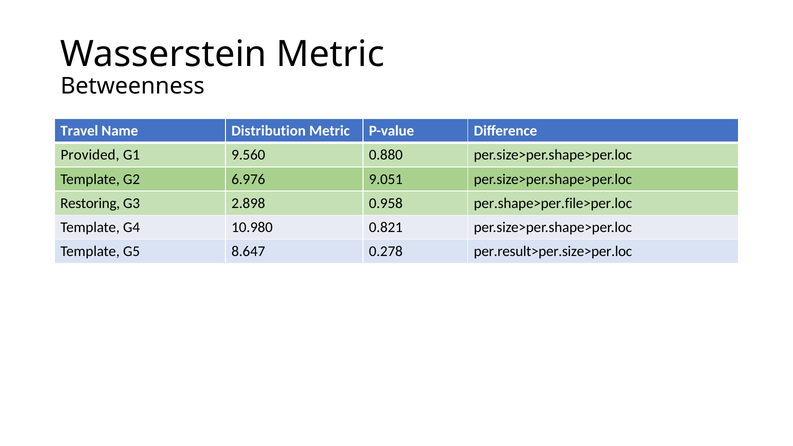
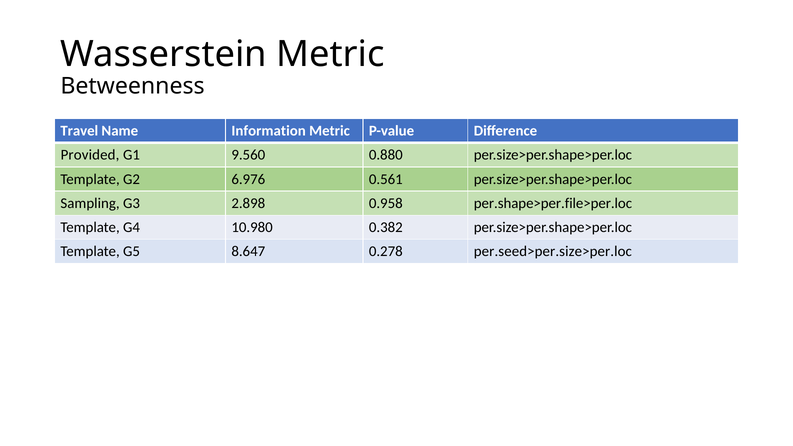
Distribution: Distribution -> Information
9.051: 9.051 -> 0.561
Restoring: Restoring -> Sampling
0.821: 0.821 -> 0.382
per.result>per.size>per.loc: per.result>per.size>per.loc -> per.seed>per.size>per.loc
